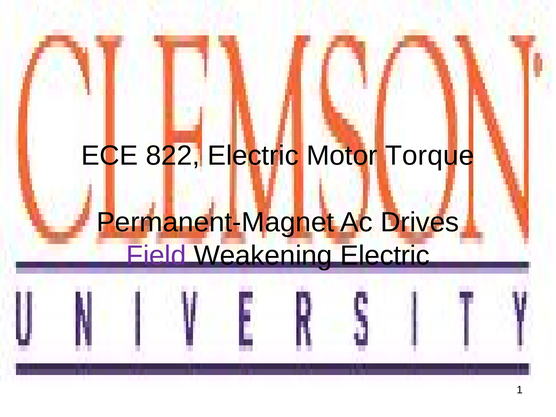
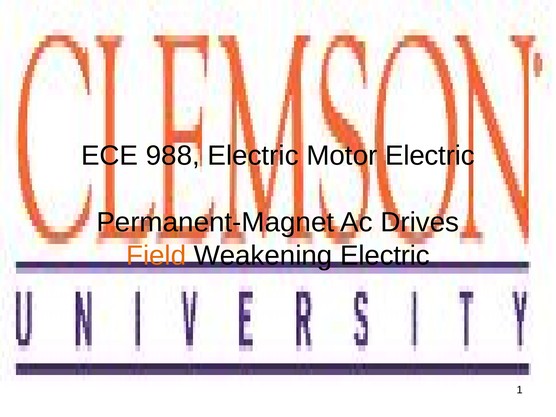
822: 822 -> 988
Motor Torque: Torque -> Electric
Field colour: purple -> orange
